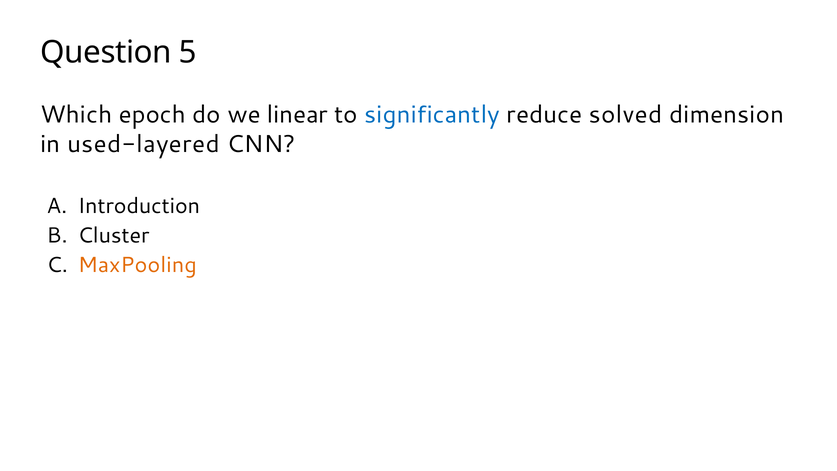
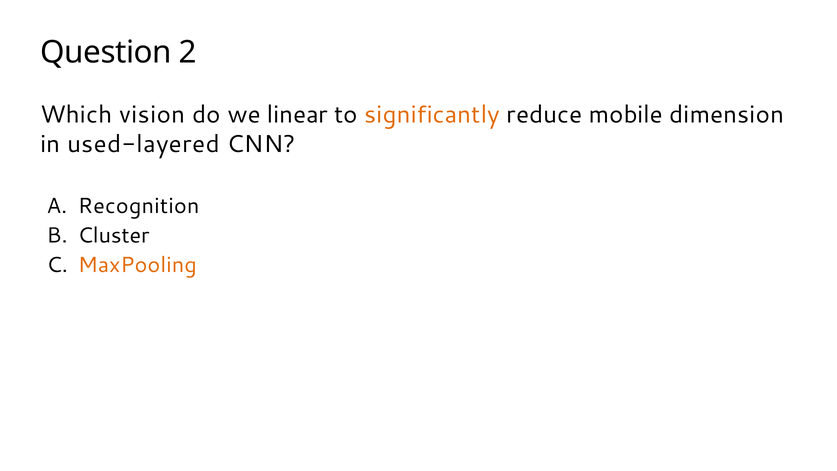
5: 5 -> 2
epoch: epoch -> vision
significantly colour: blue -> orange
solved: solved -> mobile
Introduction: Introduction -> Recognition
